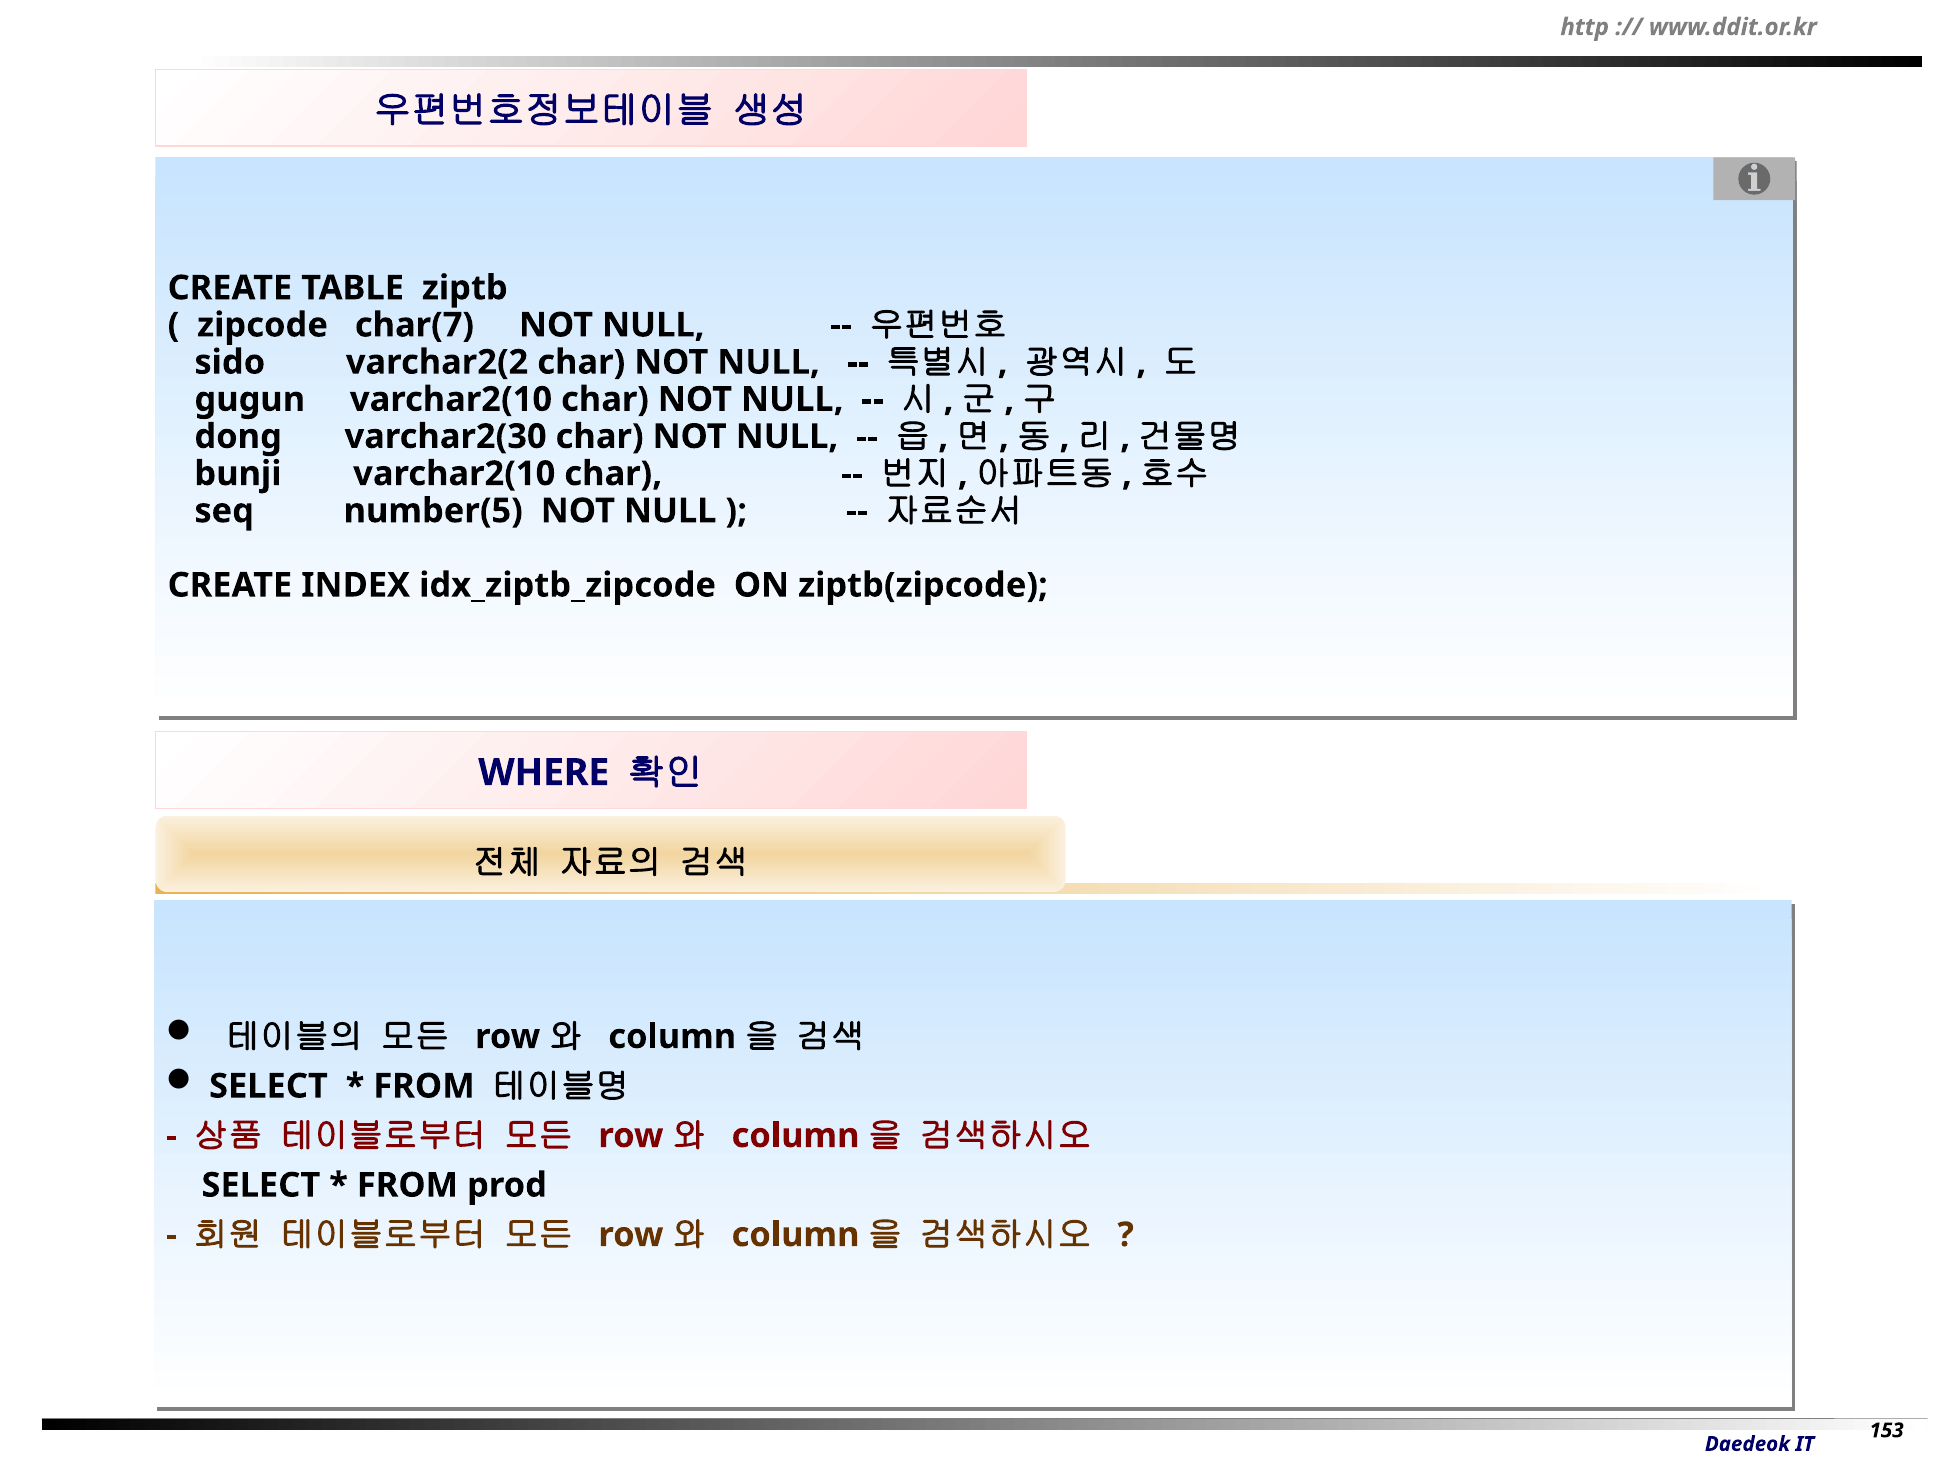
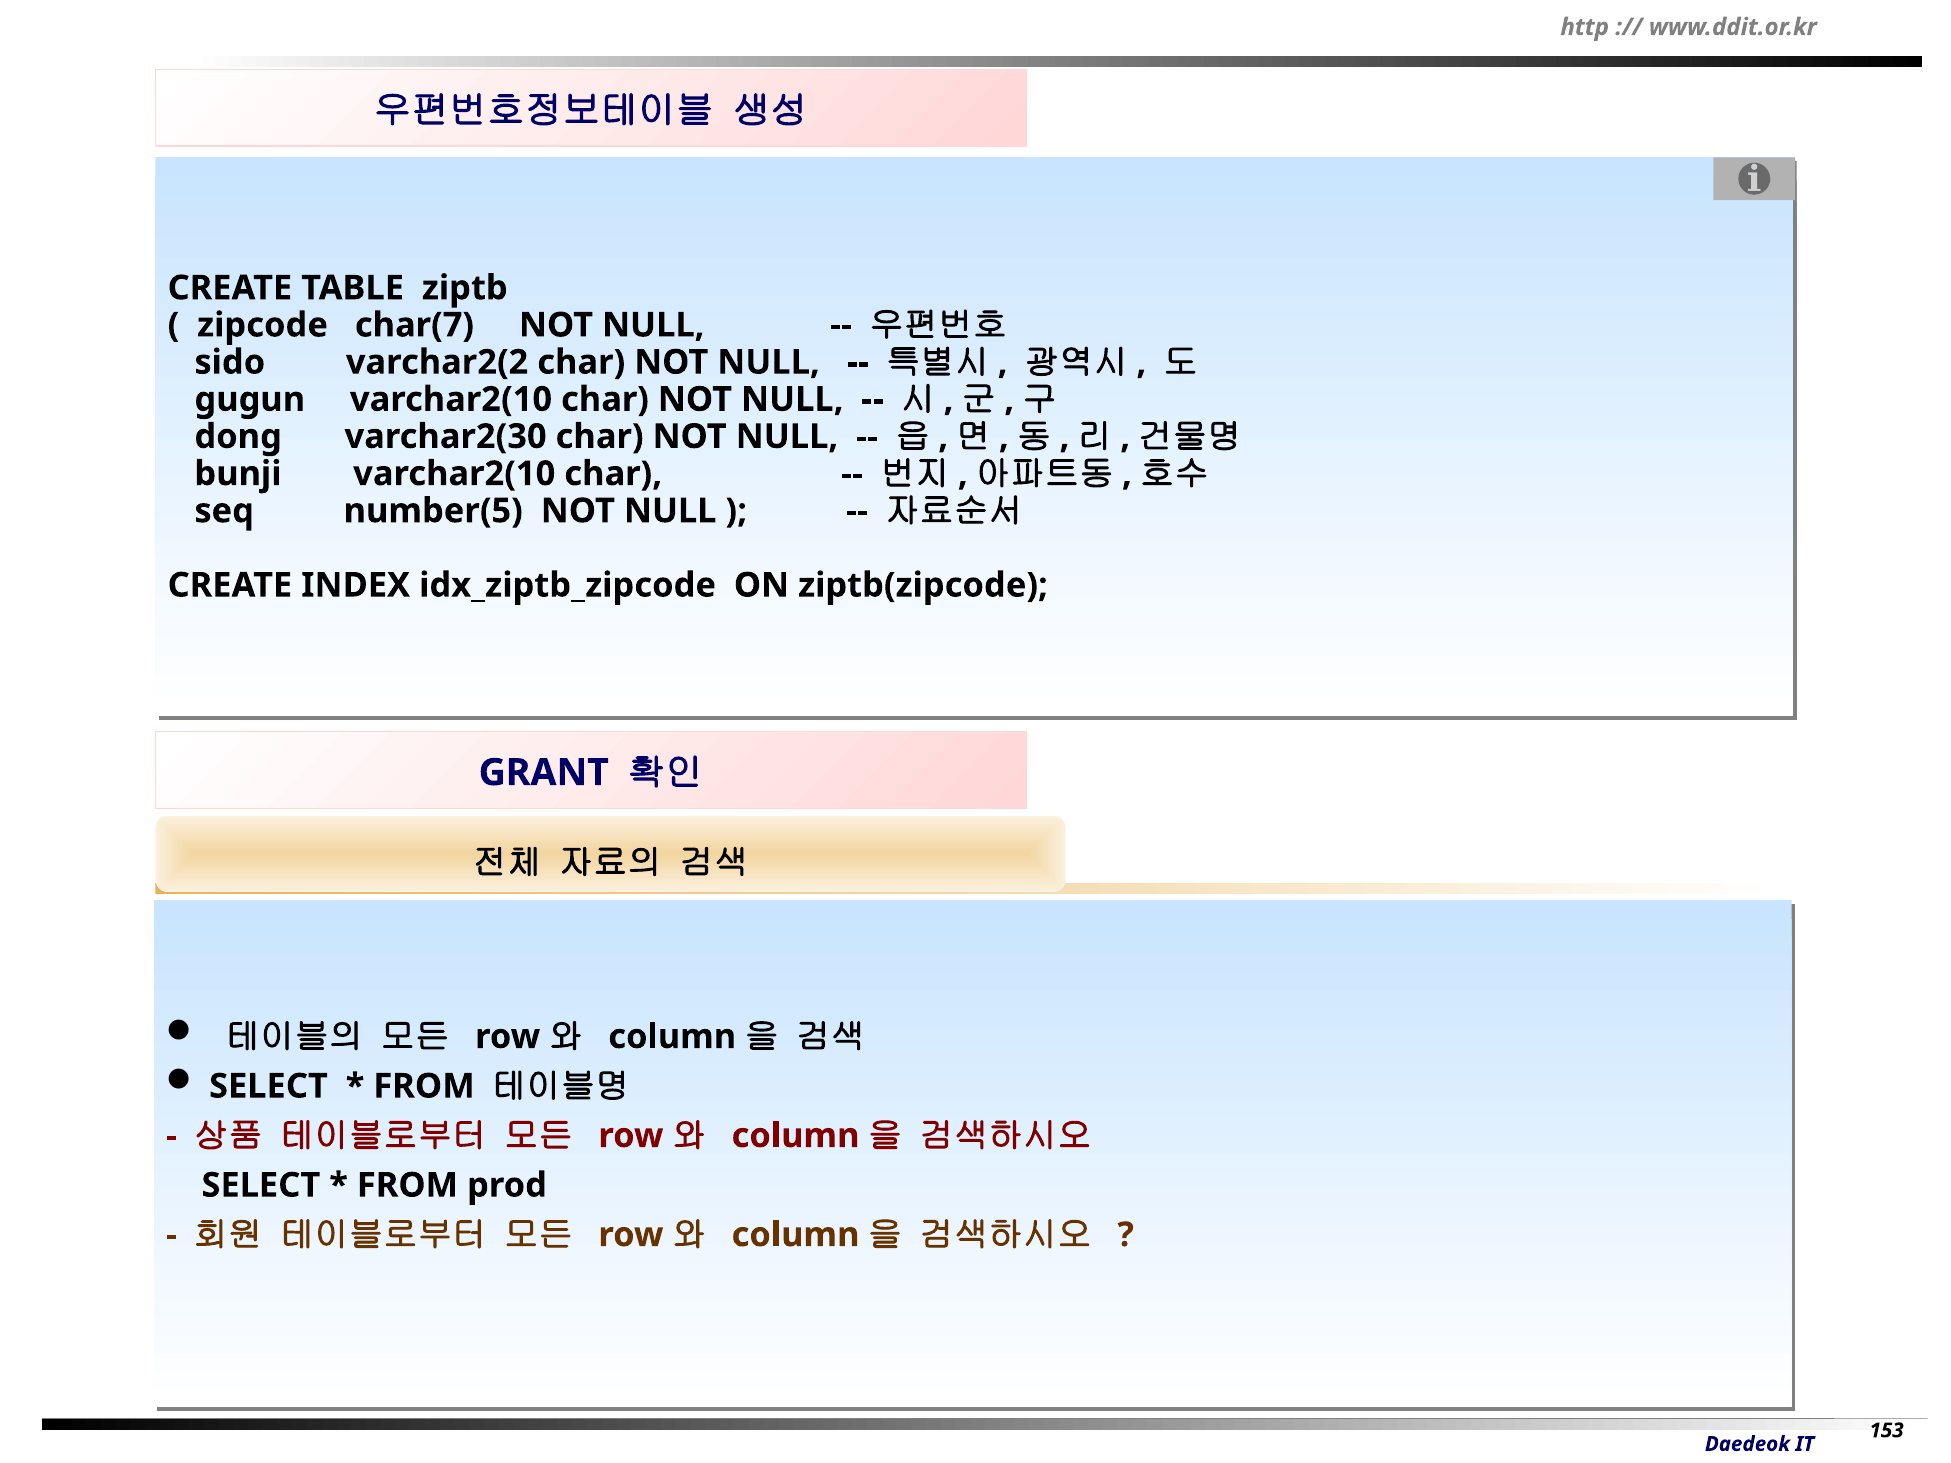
WHERE: WHERE -> GRANT
